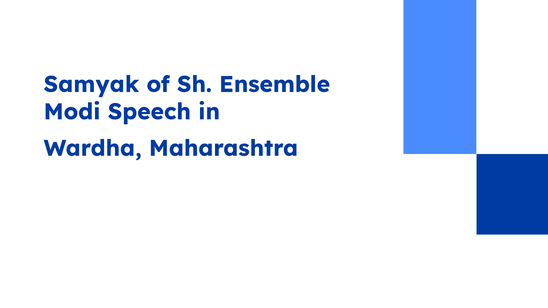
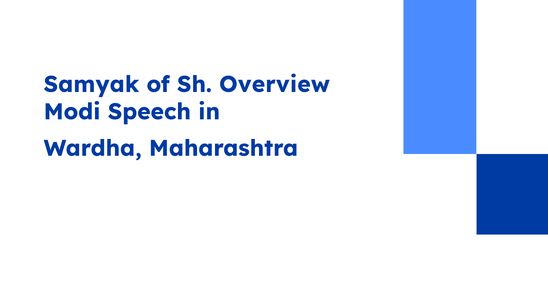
Ensemble: Ensemble -> Overview
